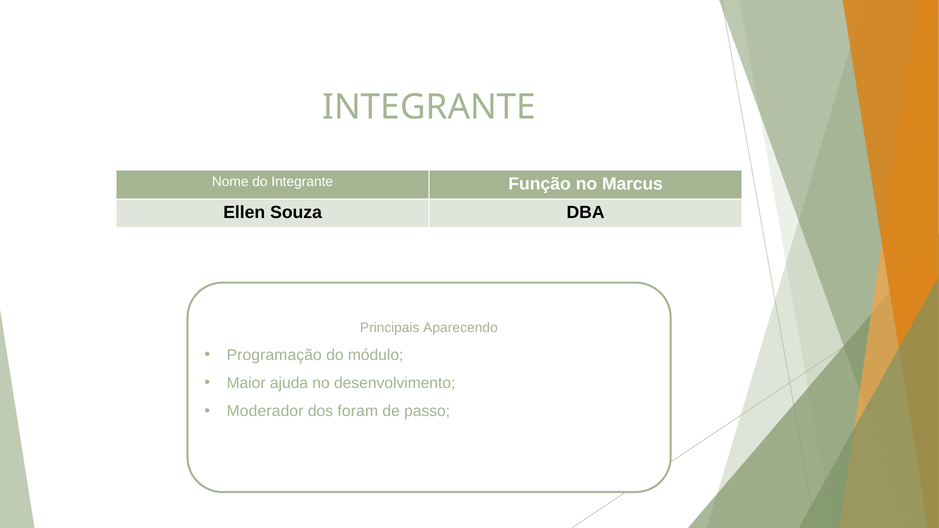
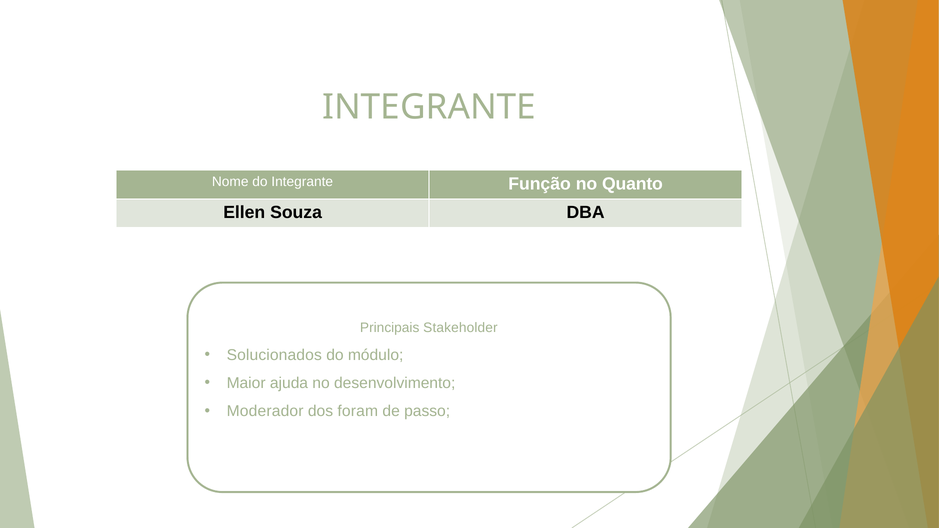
Marcus: Marcus -> Quanto
Aparecendo: Aparecendo -> Stakeholder
Programação: Programação -> Solucionados
